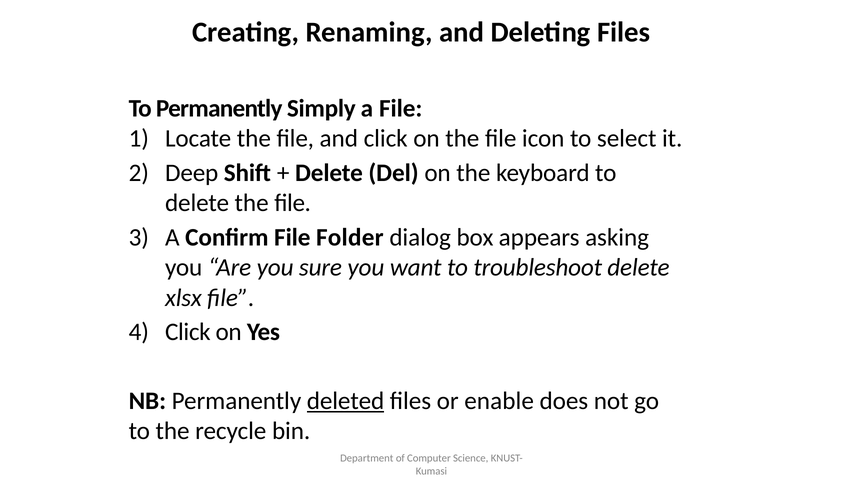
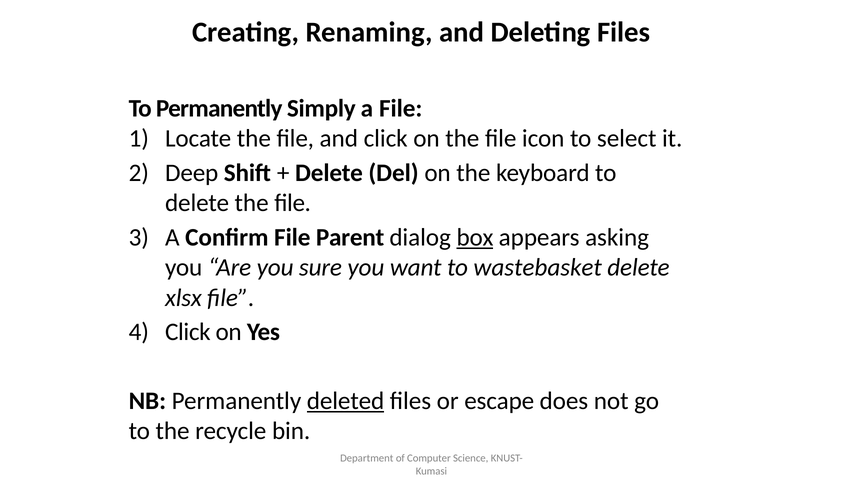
Folder: Folder -> Parent
box underline: none -> present
troubleshoot: troubleshoot -> wastebasket
enable: enable -> escape
